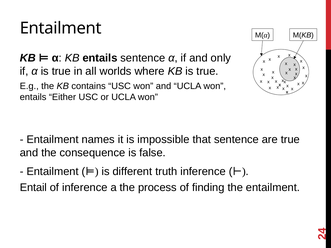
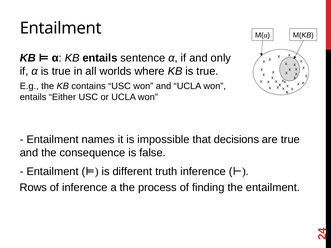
that sentence: sentence -> decisions
Entail: Entail -> Rows
